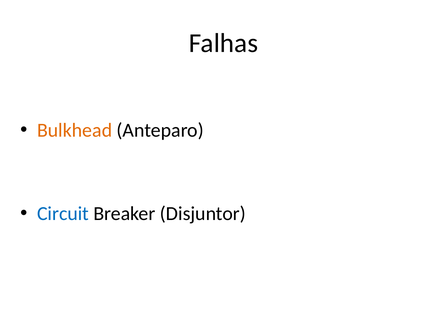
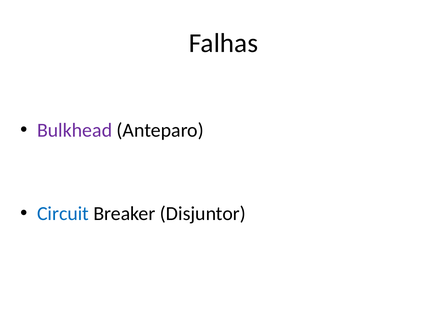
Bulkhead colour: orange -> purple
